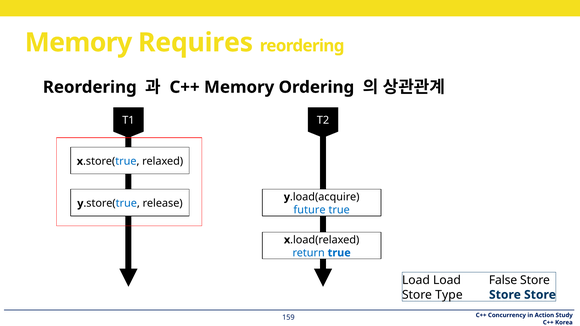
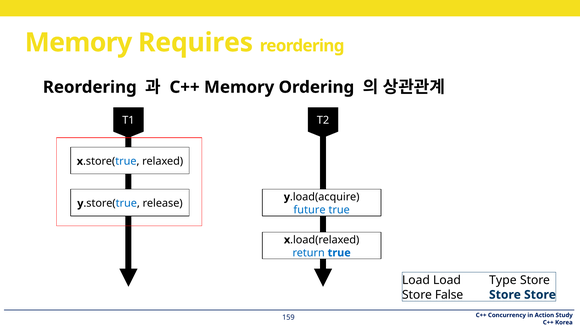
False: False -> Type
Type: Type -> False
